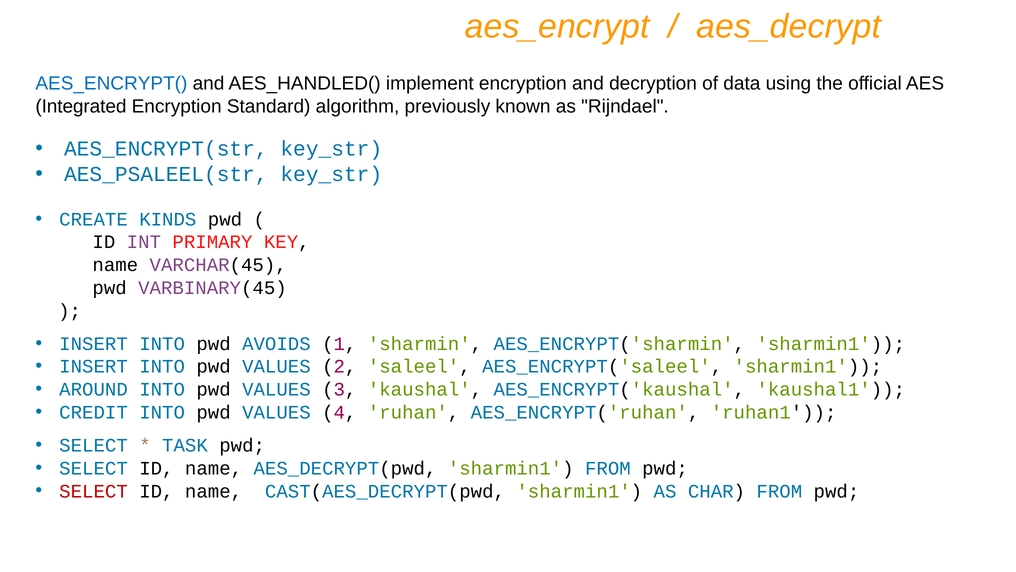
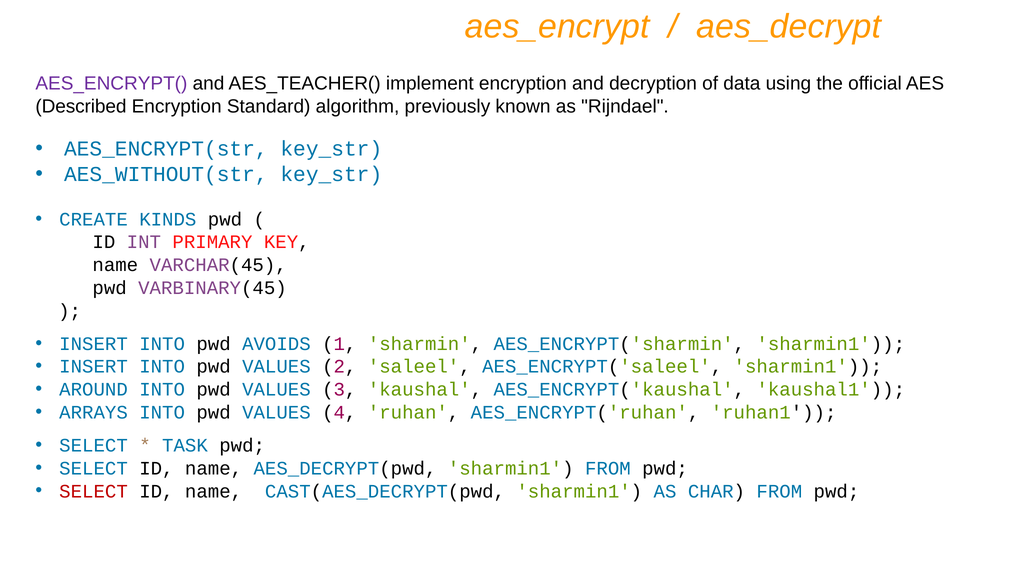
AES_ENCRYPT( colour: blue -> purple
AES_HANDLED(: AES_HANDLED( -> AES_TEACHER(
Integrated: Integrated -> Described
AES_PSALEEL(str: AES_PSALEEL(str -> AES_WITHOUT(str
CREDIT: CREDIT -> ARRAYS
